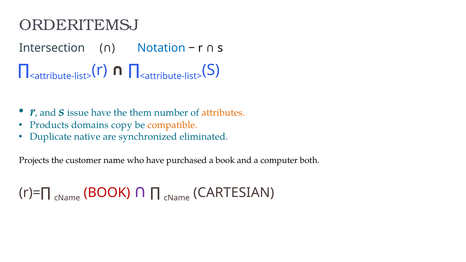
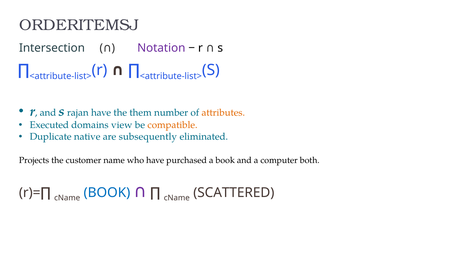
Notation colour: blue -> purple
issue: issue -> rajan
Products: Products -> Executed
copy: copy -> view
synchronized: synchronized -> subsequently
BOOK at (107, 193) colour: red -> blue
CARTESIAN: CARTESIAN -> SCATTERED
